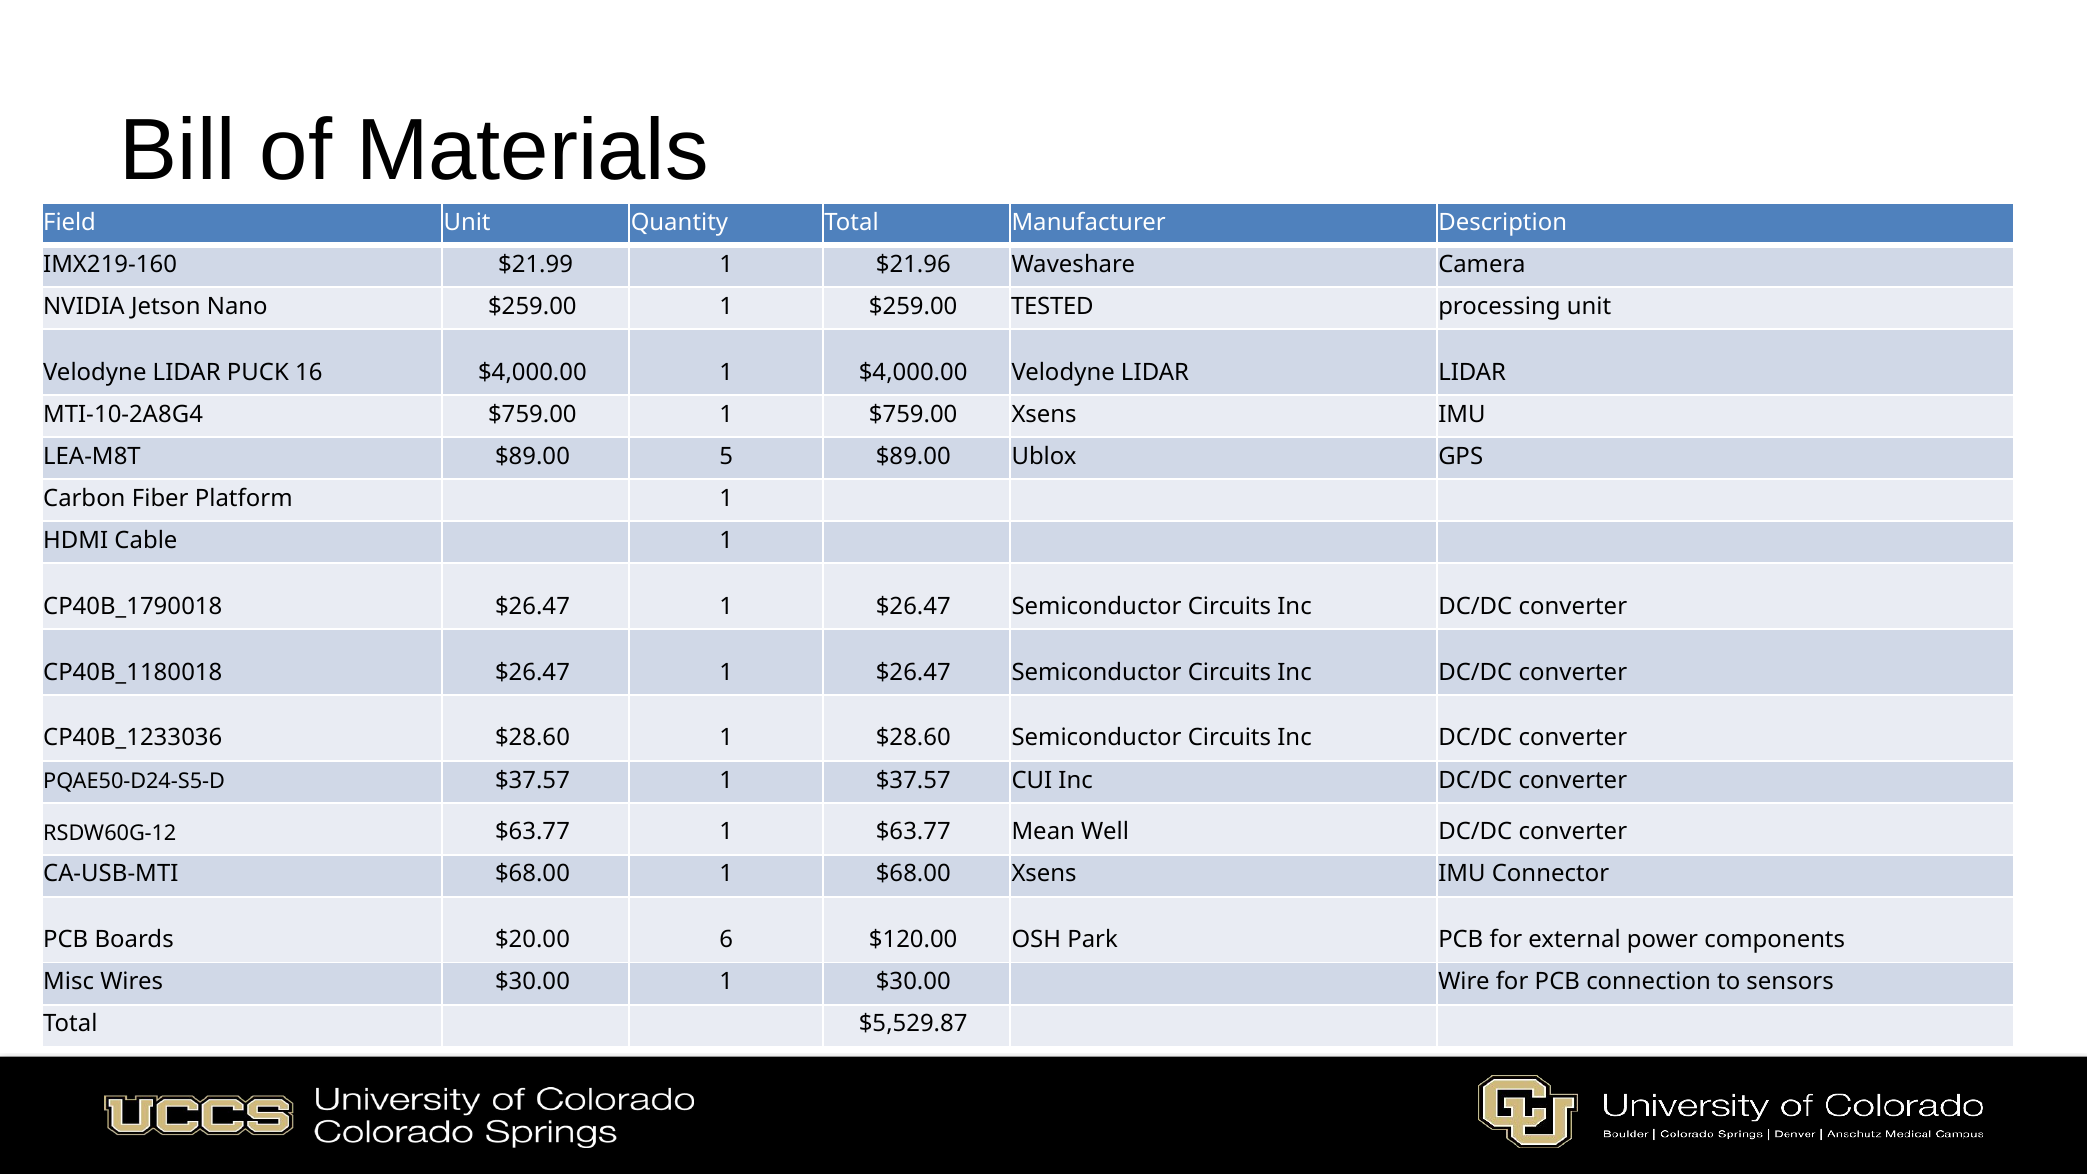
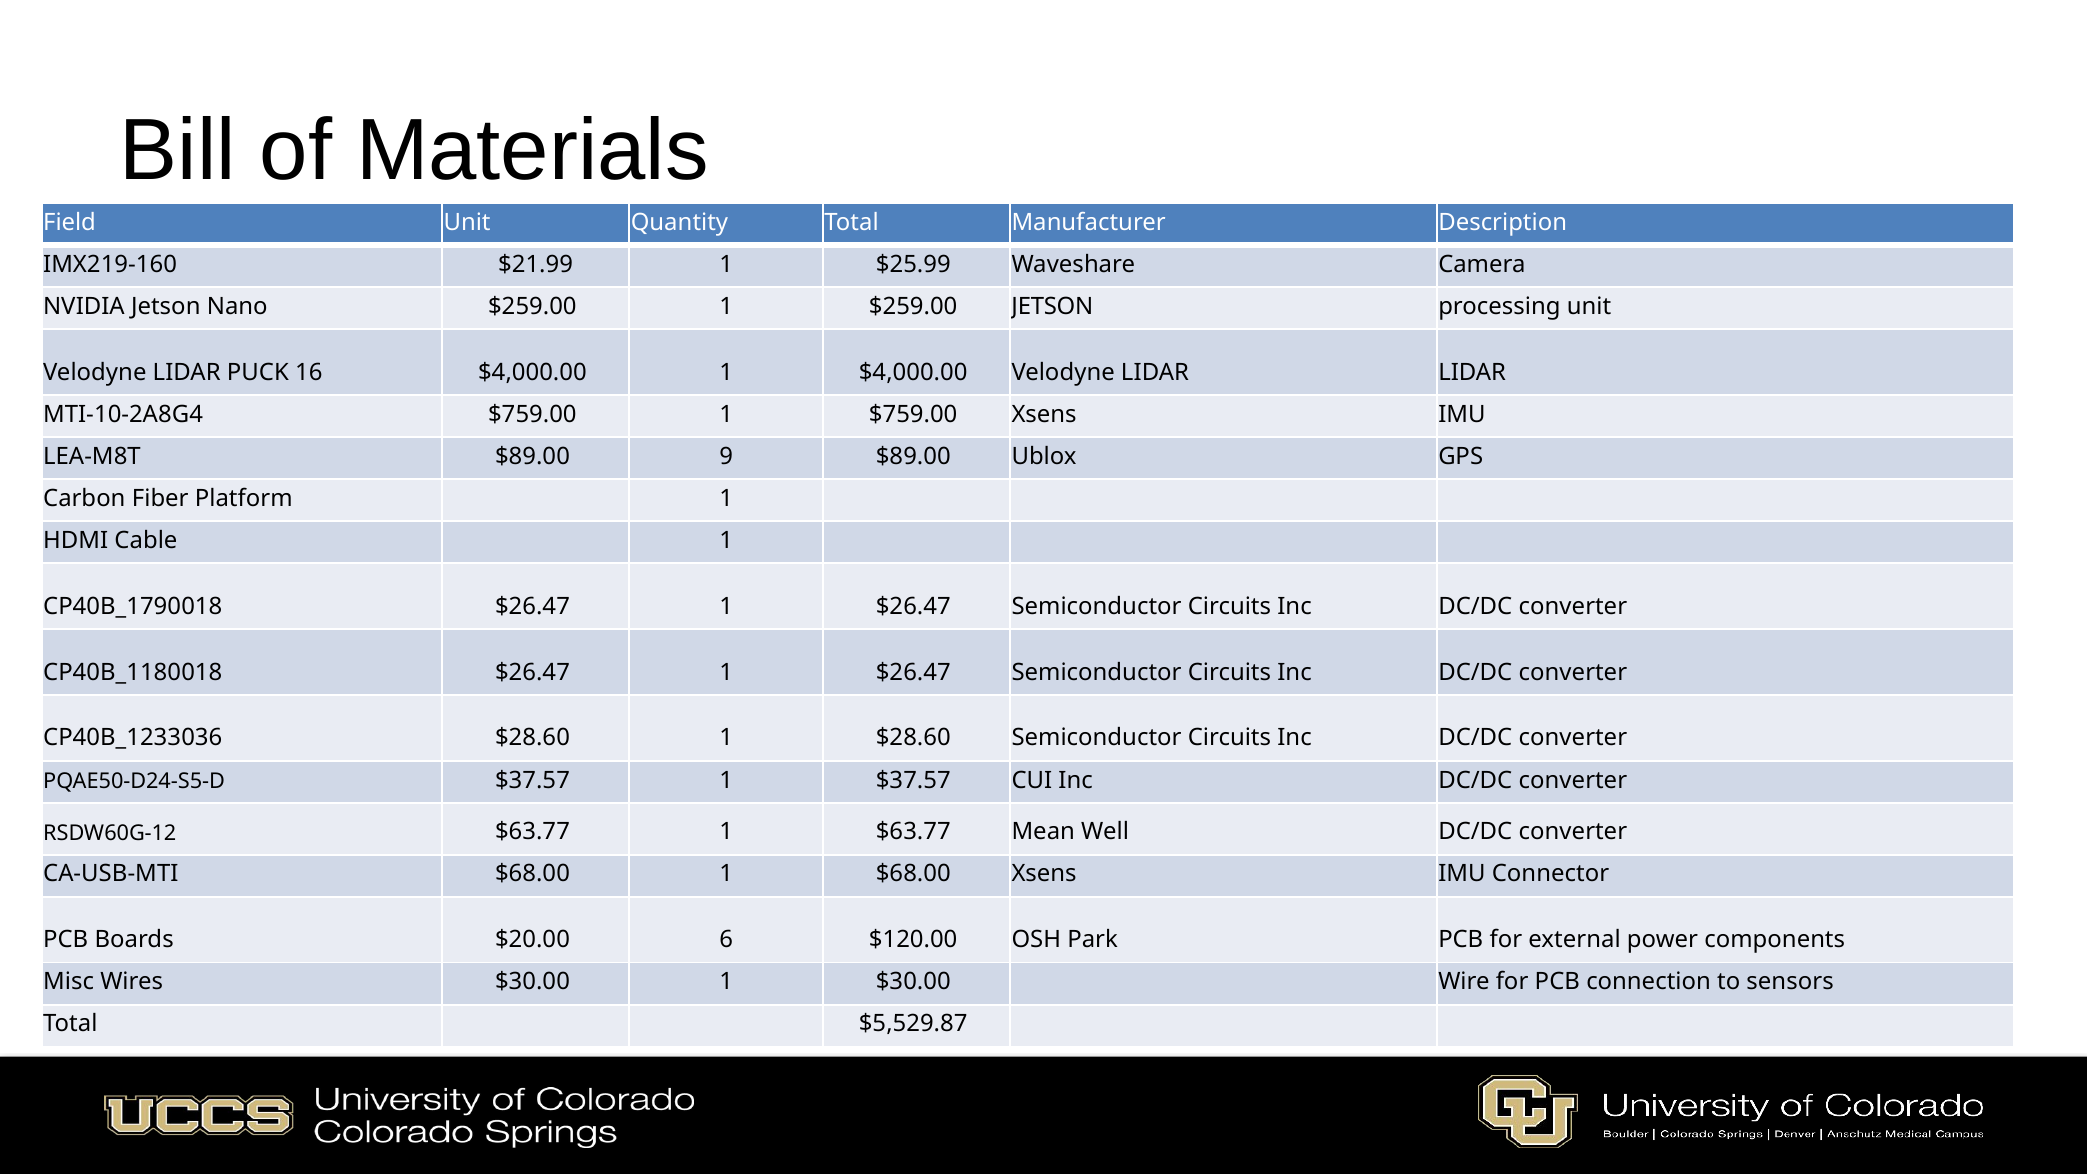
$21.96: $21.96 -> $25.99
$259.00 TESTED: TESTED -> JETSON
5: 5 -> 9
